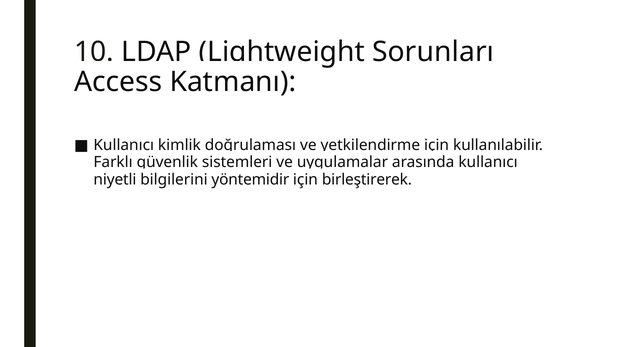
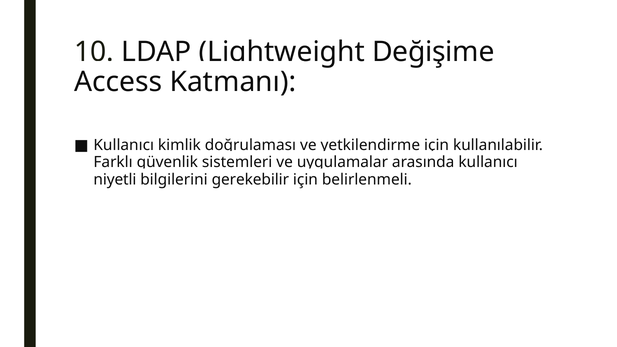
Sorunları: Sorunları -> Değişime
yöntemidir: yöntemidir -> gerekebilir
birleştirerek: birleştirerek -> belirlenmeli
